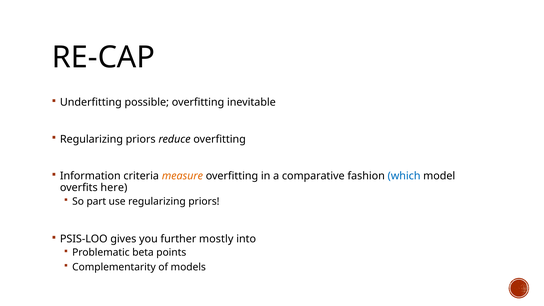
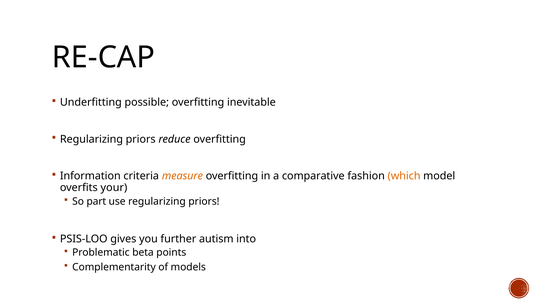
which colour: blue -> orange
here: here -> your
mostly: mostly -> autism
